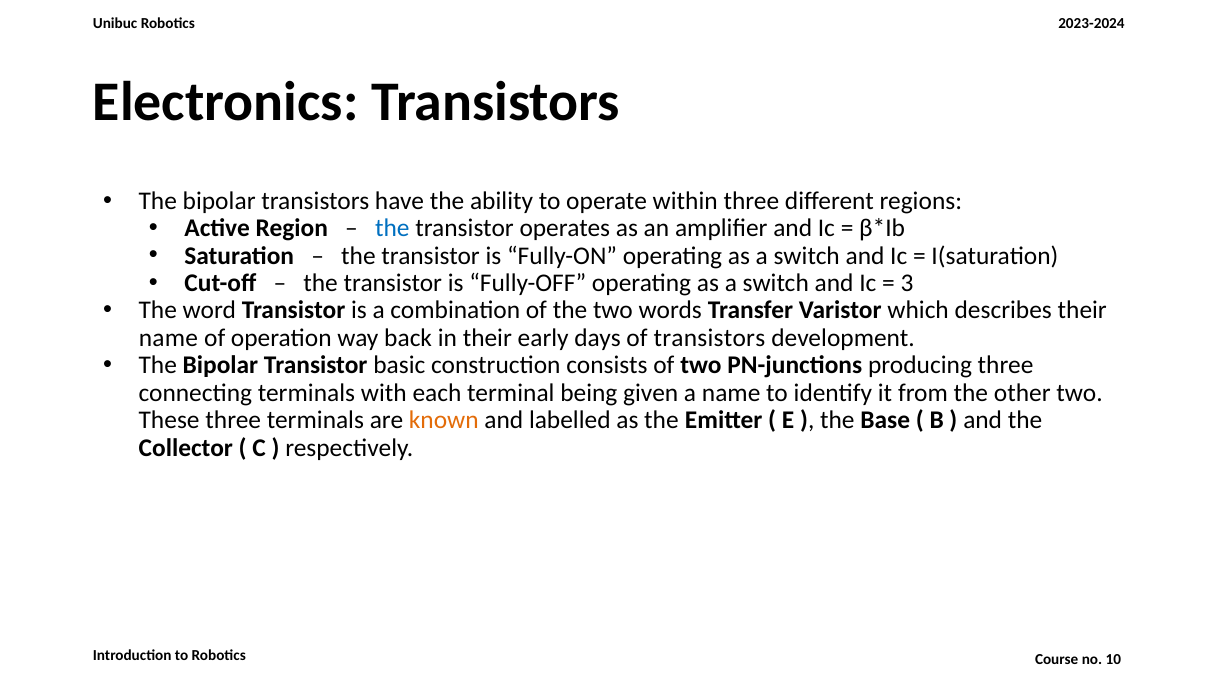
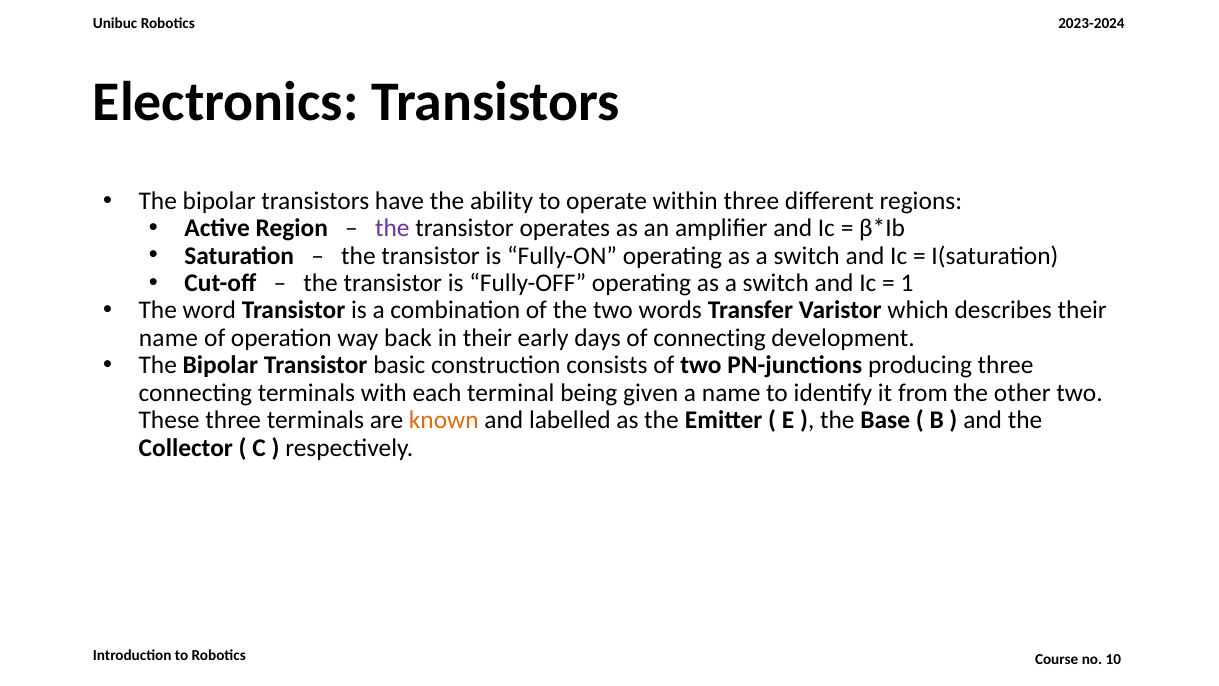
the at (392, 228) colour: blue -> purple
3: 3 -> 1
of transistors: transistors -> connecting
